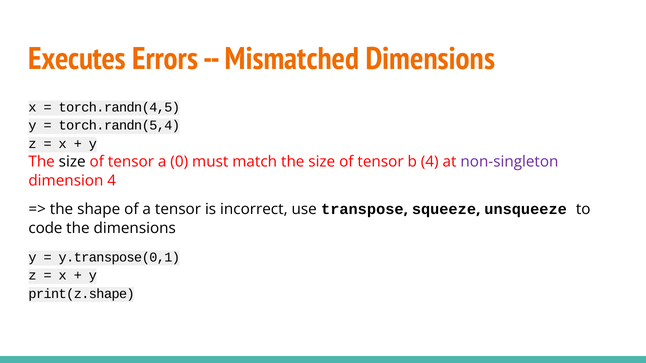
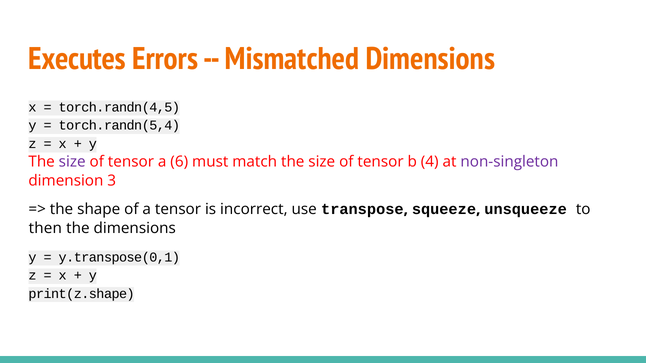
size at (72, 162) colour: black -> purple
0: 0 -> 6
dimension 4: 4 -> 3
code: code -> then
